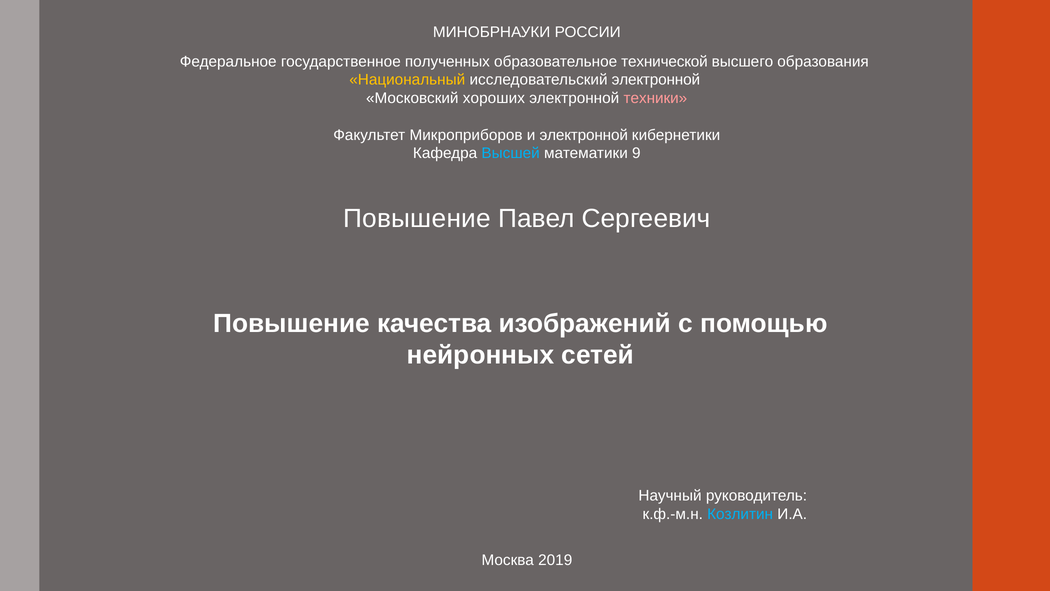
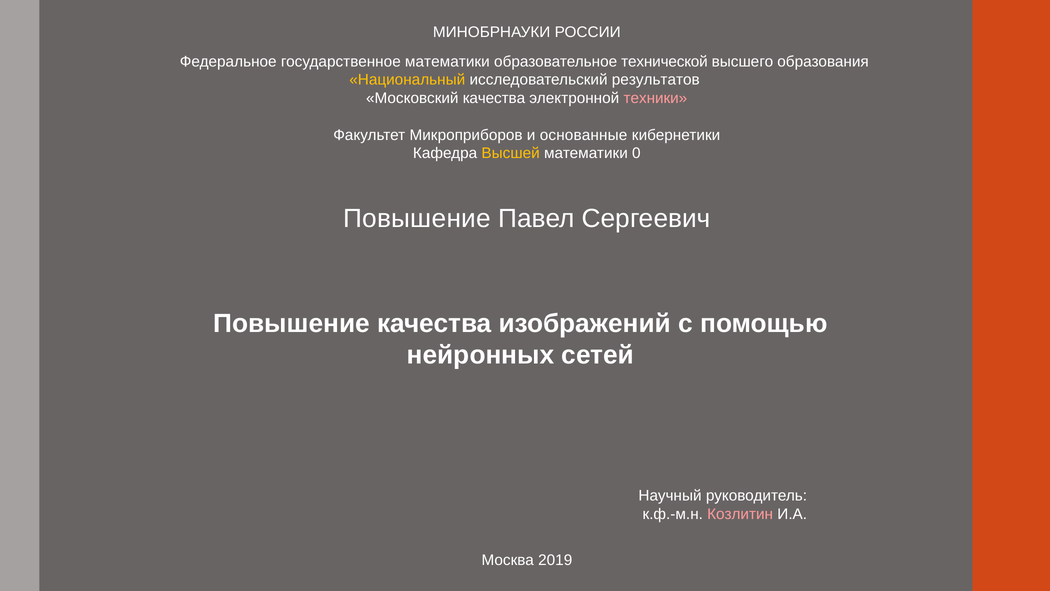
государственное полученных: полученных -> математики
исследовательский электронной: электронной -> результатов
Московский хороших: хороших -> качества
и электронной: электронной -> основанные
Высшей colour: light blue -> yellow
9: 9 -> 0
Козлитин colour: light blue -> pink
